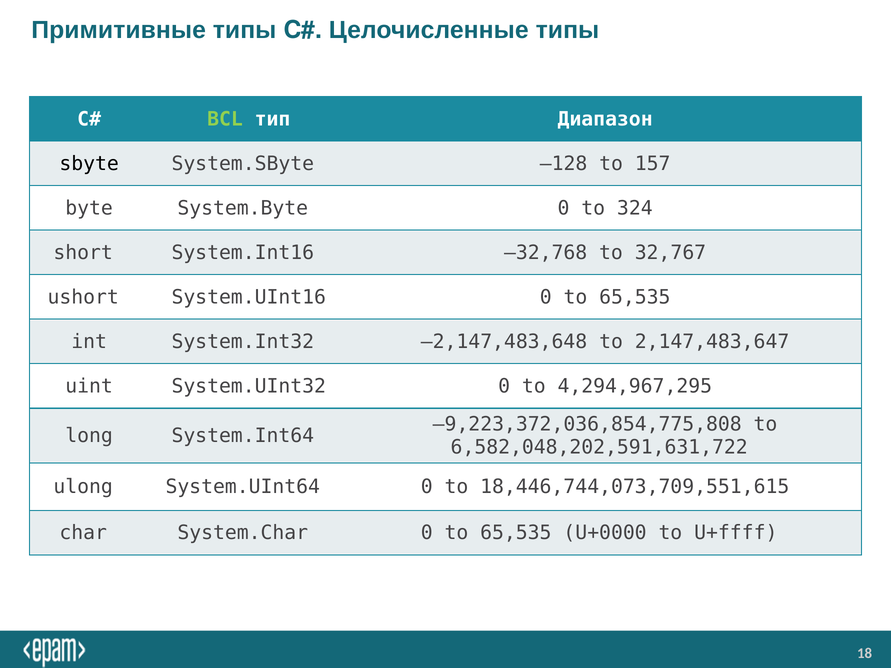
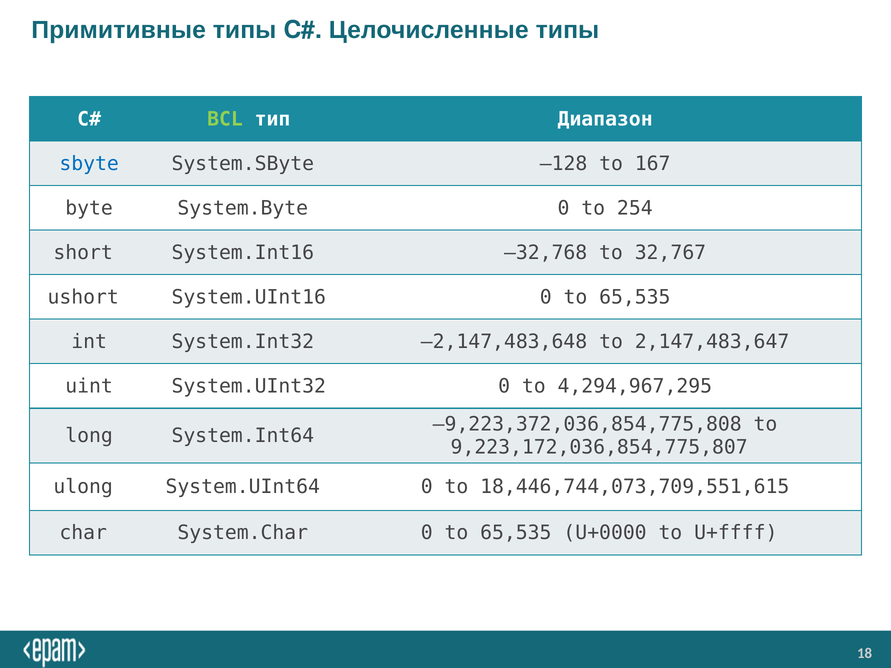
sbyte colour: black -> blue
157: 157 -> 167
324: 324 -> 254
6,582,048,202,591,631,722: 6,582,048,202,591,631,722 -> 9,223,172,036,854,775,807
